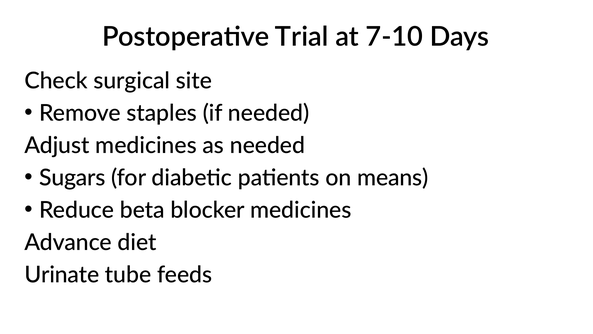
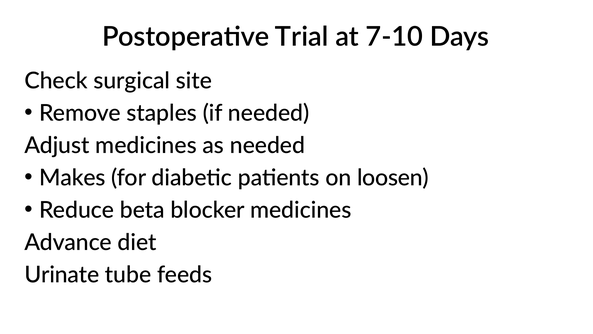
Sugars: Sugars -> Makes
means: means -> loosen
